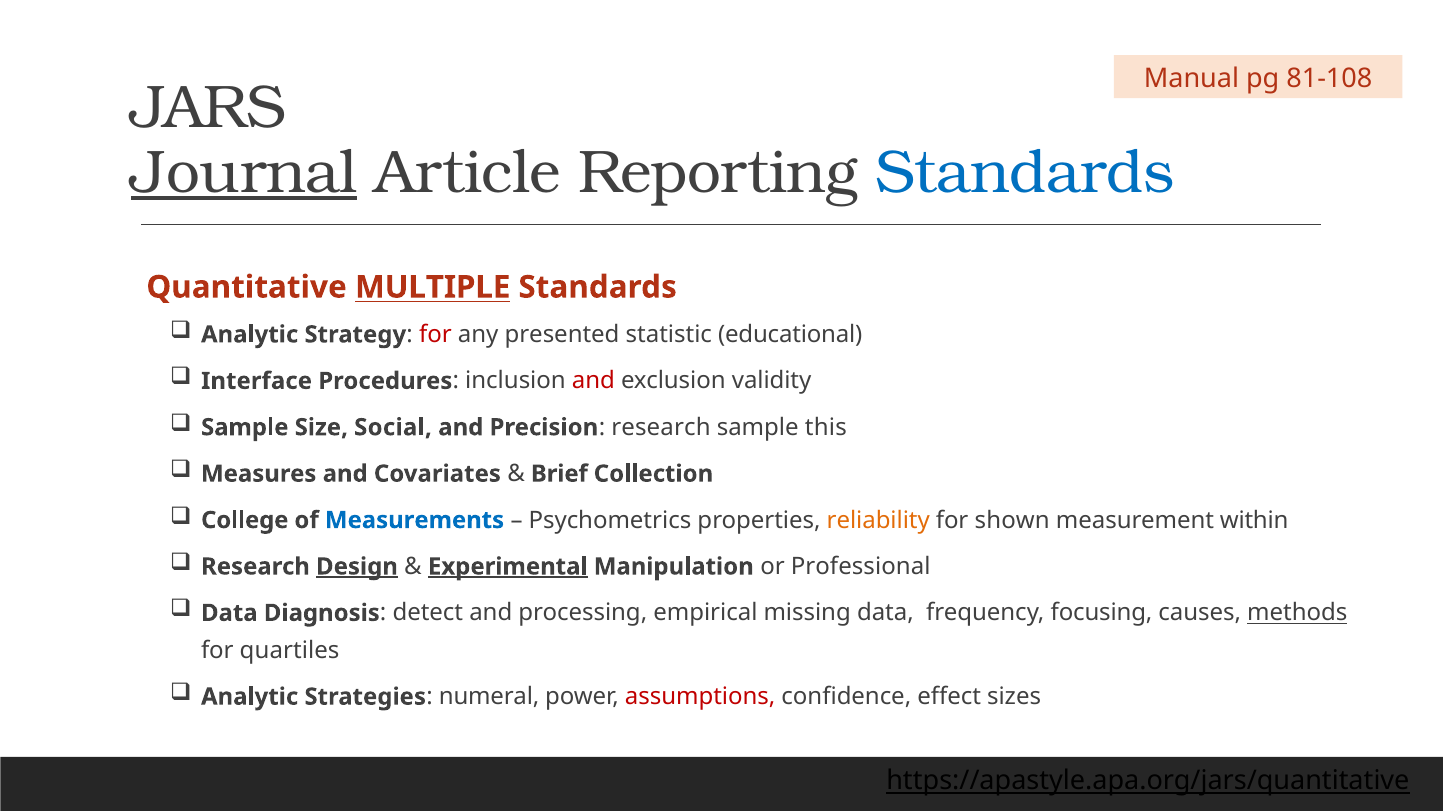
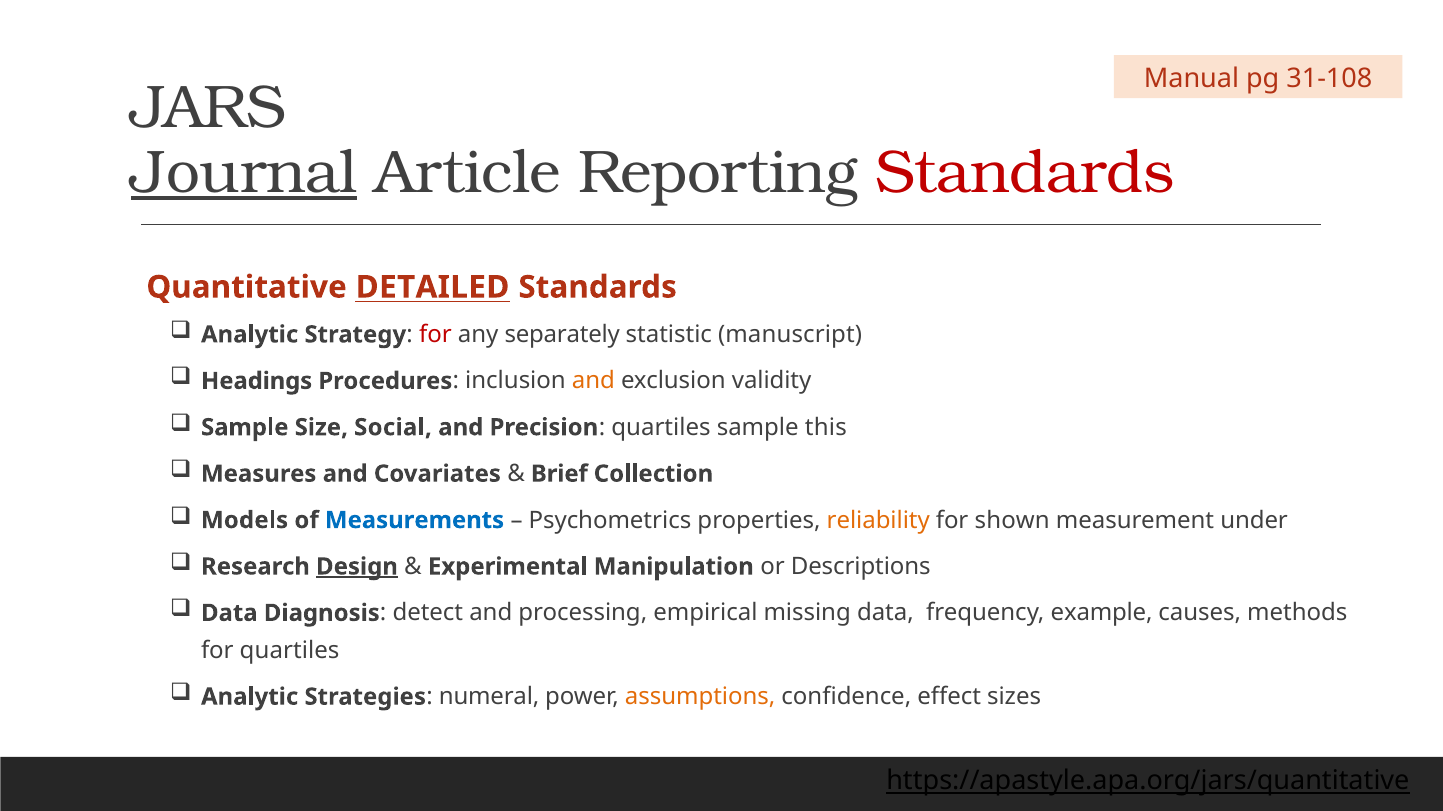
81-108: 81-108 -> 31-108
Standards at (1025, 172) colour: blue -> red
MULTIPLE: MULTIPLE -> DETAILED
presented: presented -> separately
educational: educational -> manuscript
Interface: Interface -> Headings
and at (593, 381) colour: red -> orange
Precision research: research -> quartiles
College: College -> Models
within: within -> under
Experimental underline: present -> none
Professional: Professional -> Descriptions
focusing: focusing -> example
methods underline: present -> none
assumptions colour: red -> orange
